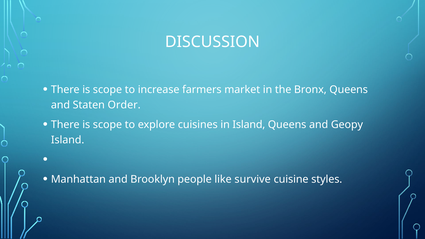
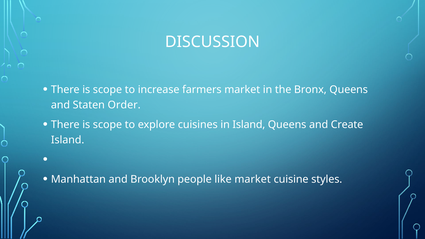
Geopy: Geopy -> Create
like survive: survive -> market
